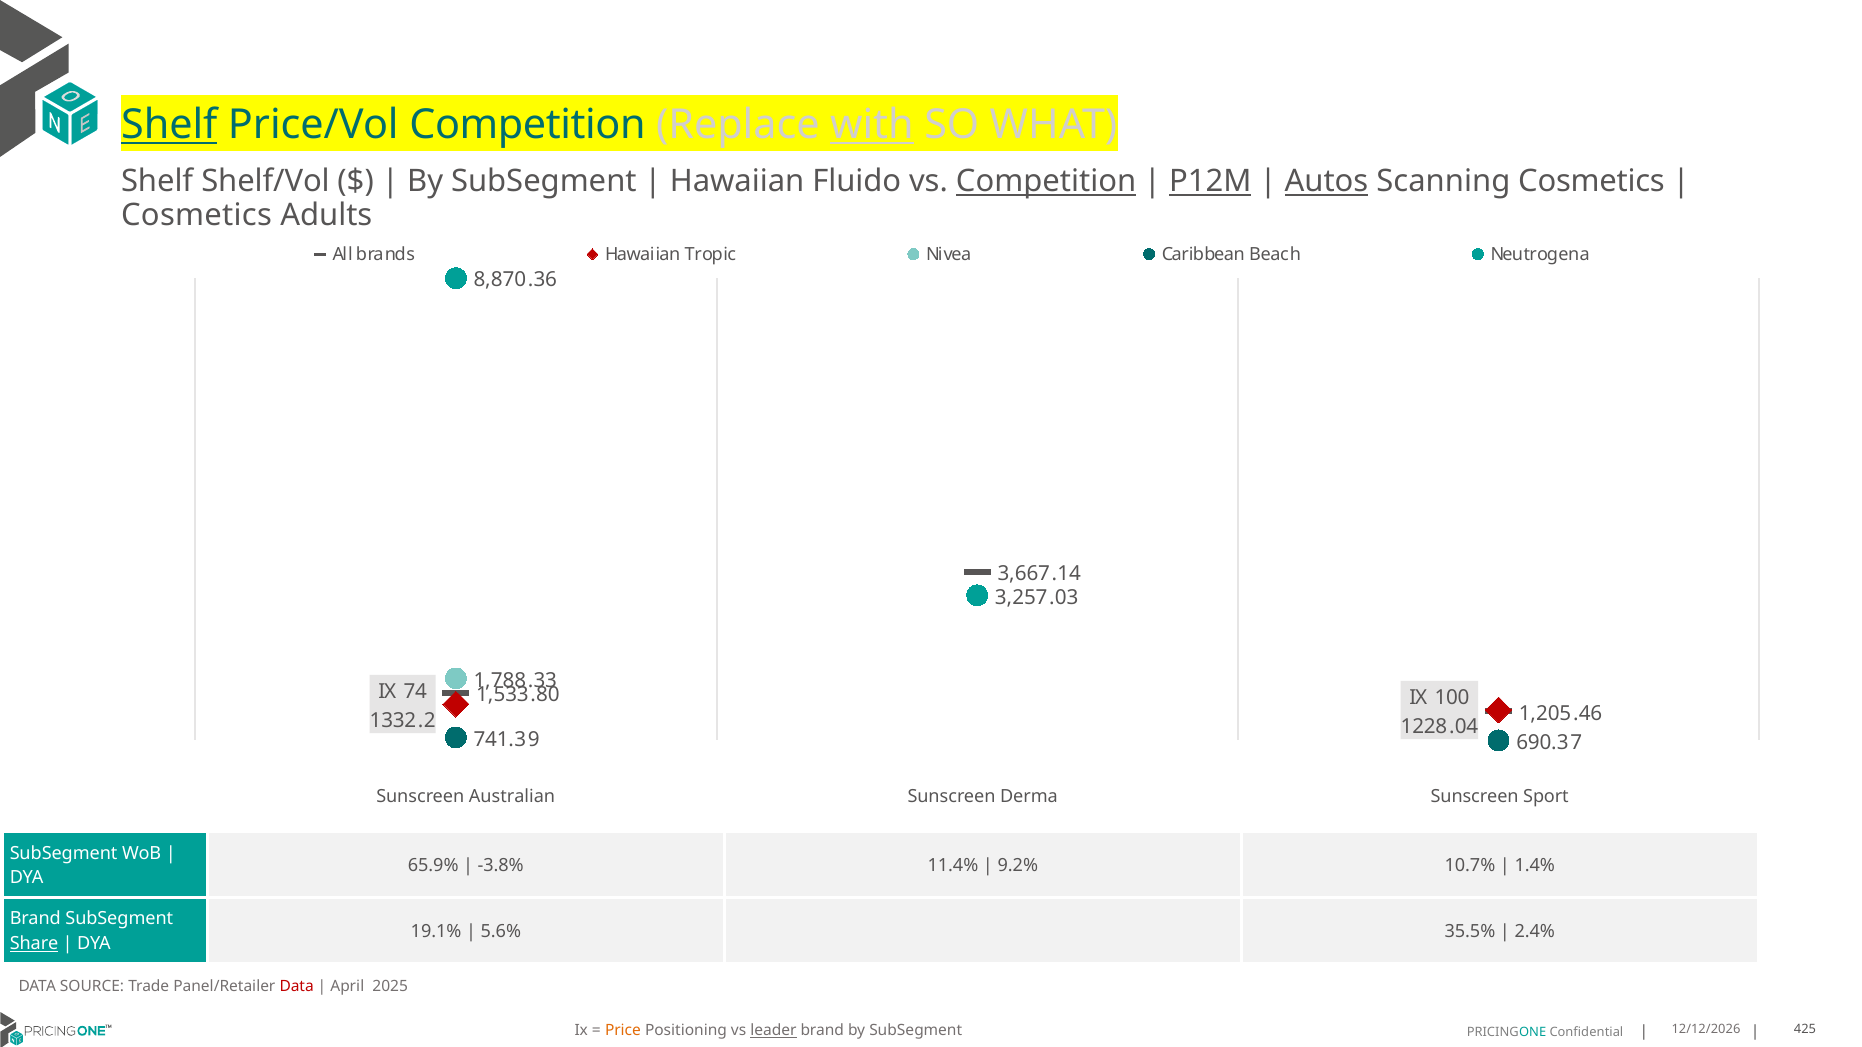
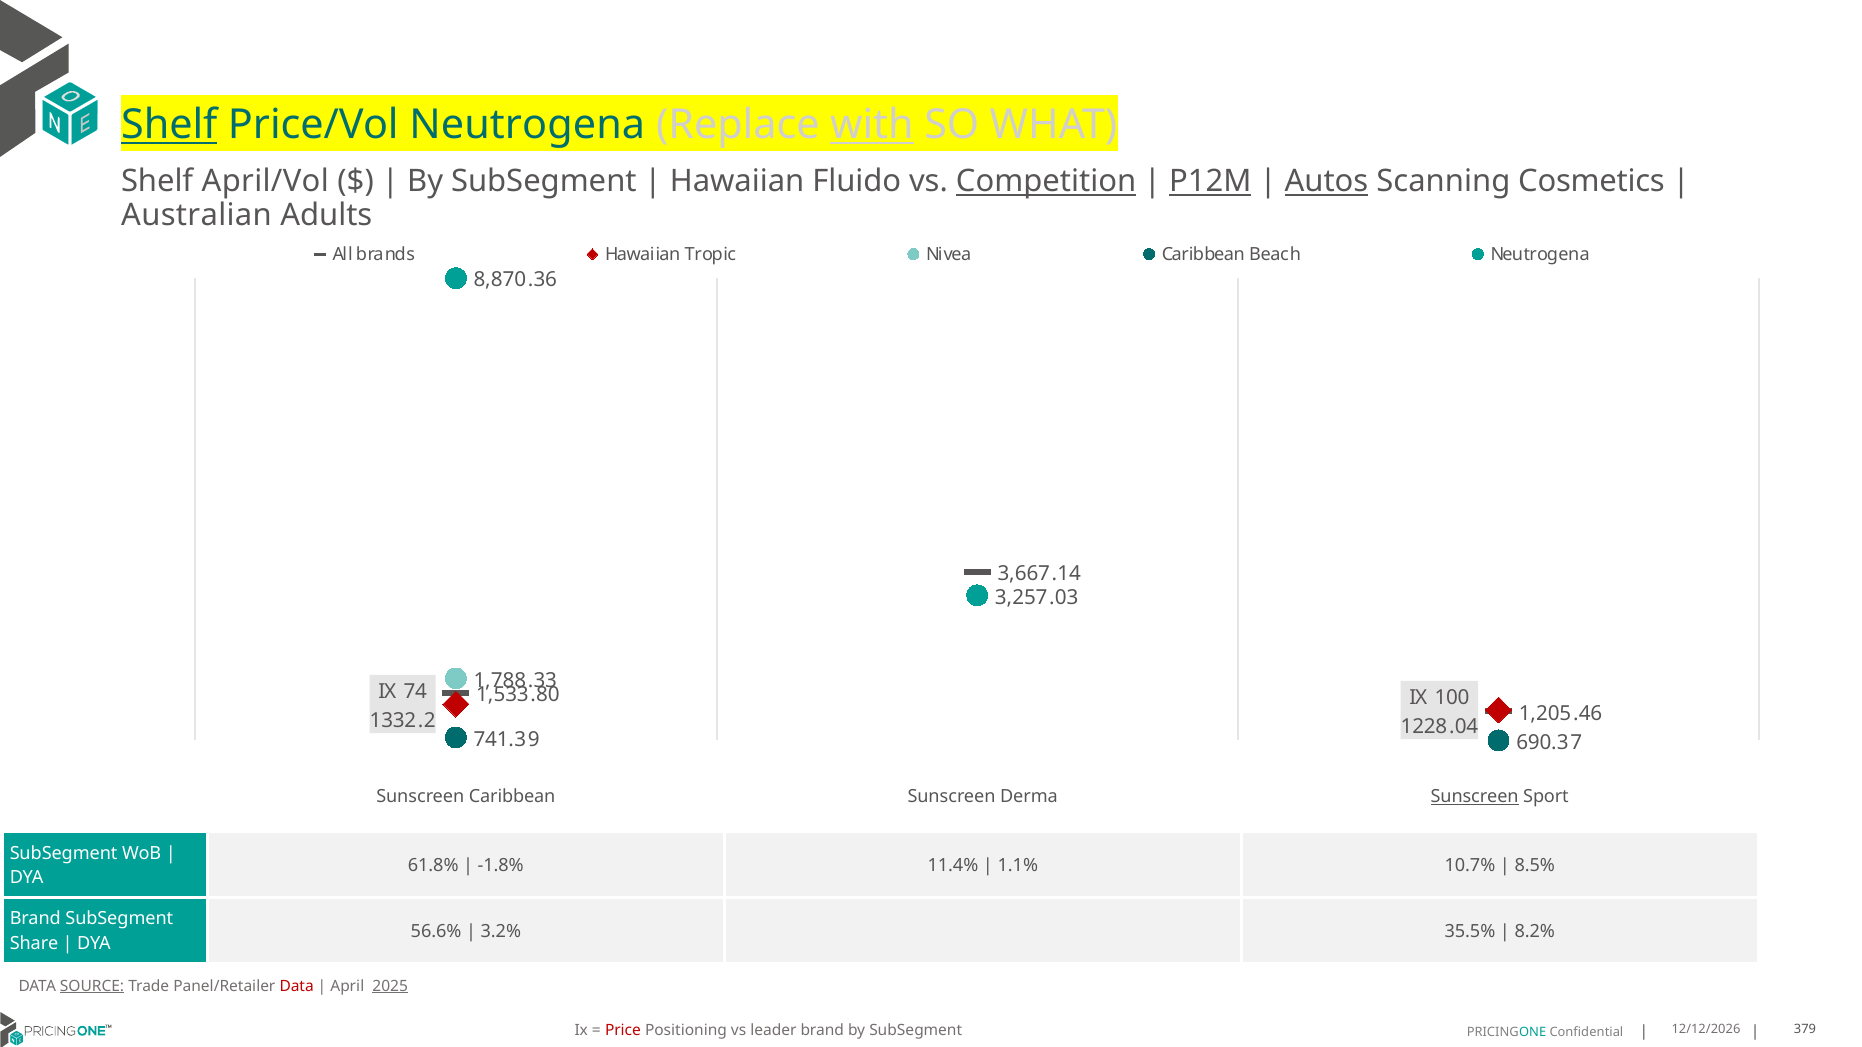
Price/Vol Competition: Competition -> Neutrogena
Shelf/Vol: Shelf/Vol -> April/Vol
Cosmetics at (197, 215): Cosmetics -> Australian
Sunscreen Australian: Australian -> Caribbean
Sunscreen at (1475, 797) underline: none -> present
65.9%: 65.9% -> 61.8%
-3.8%: -3.8% -> -1.8%
9.2%: 9.2% -> 1.1%
1.4%: 1.4% -> 8.5%
19.1%: 19.1% -> 56.6%
5.6%: 5.6% -> 3.2%
2.4%: 2.4% -> 8.2%
Share underline: present -> none
SOURCE underline: none -> present
2025 underline: none -> present
Price colour: orange -> red
leader underline: present -> none
425: 425 -> 379
